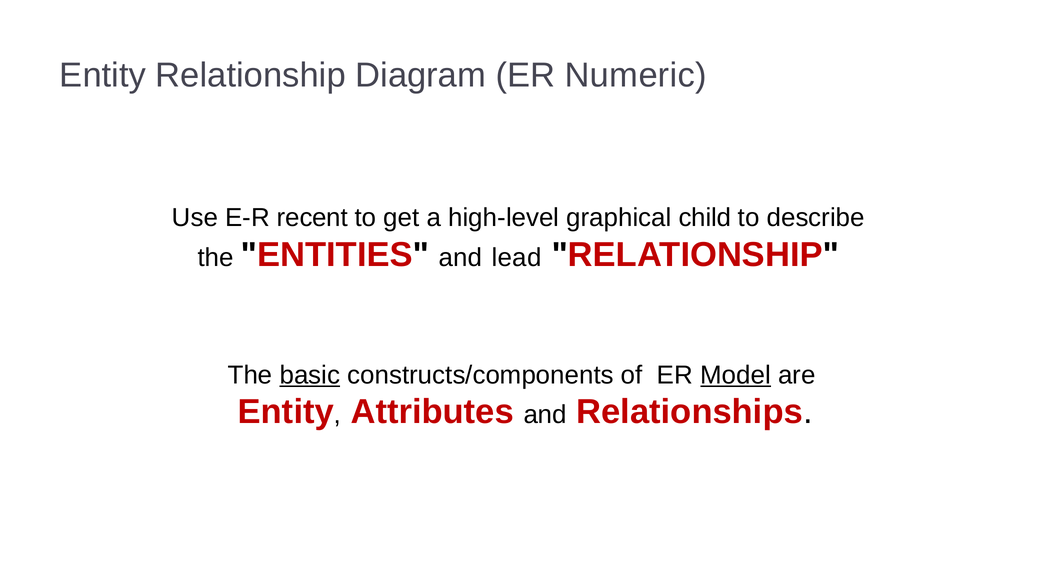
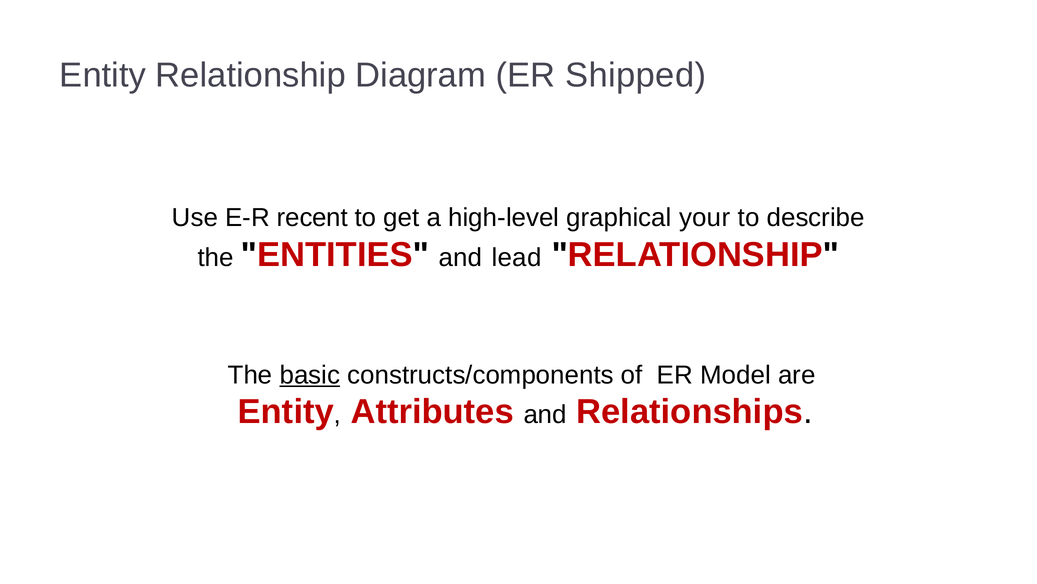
Numeric: Numeric -> Shipped
child: child -> your
Model underline: present -> none
